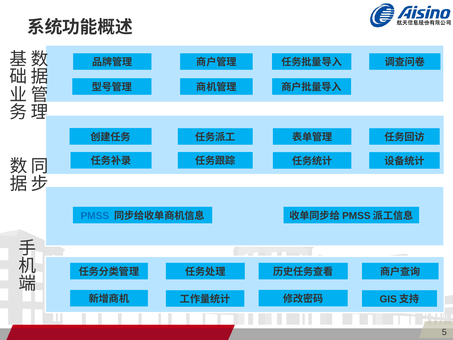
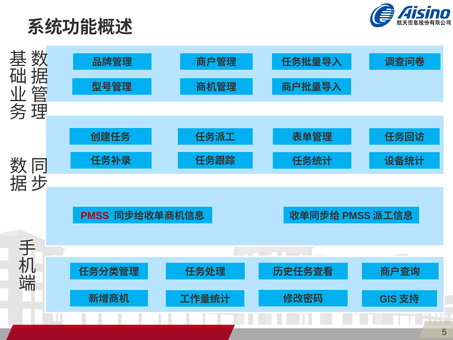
PMSS colour: blue -> red
